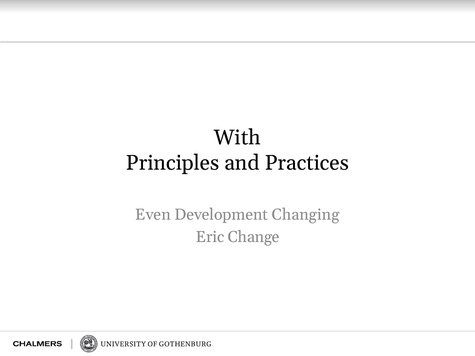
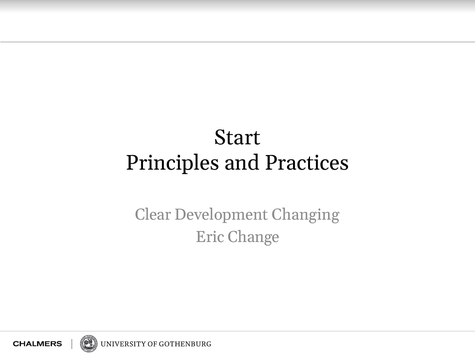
With: With -> Start
Even: Even -> Clear
